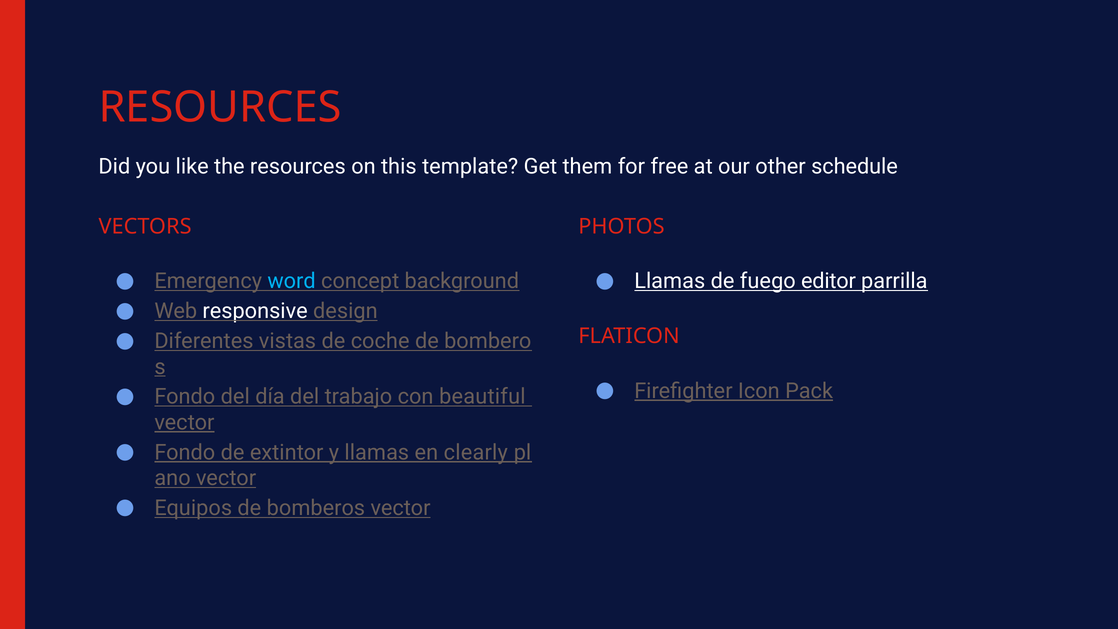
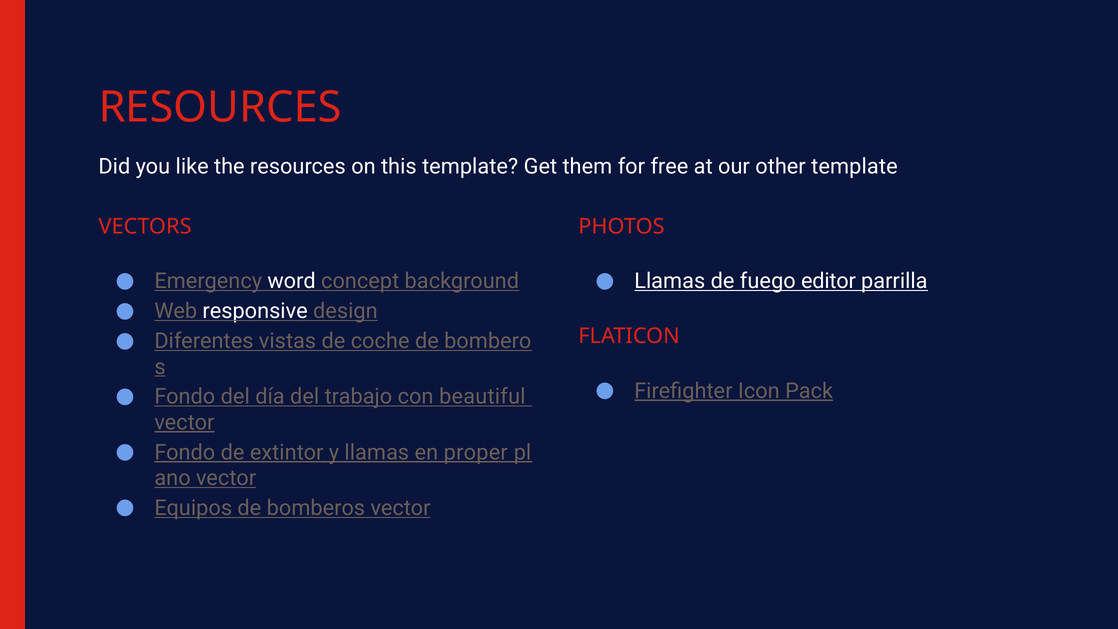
other schedule: schedule -> template
word colour: light blue -> white
clearly: clearly -> proper
